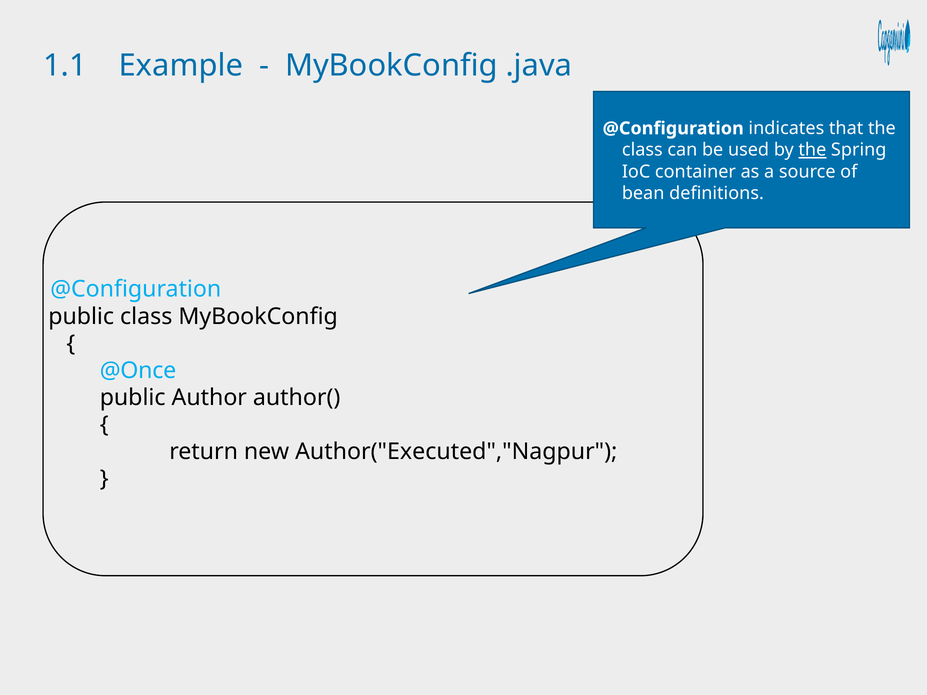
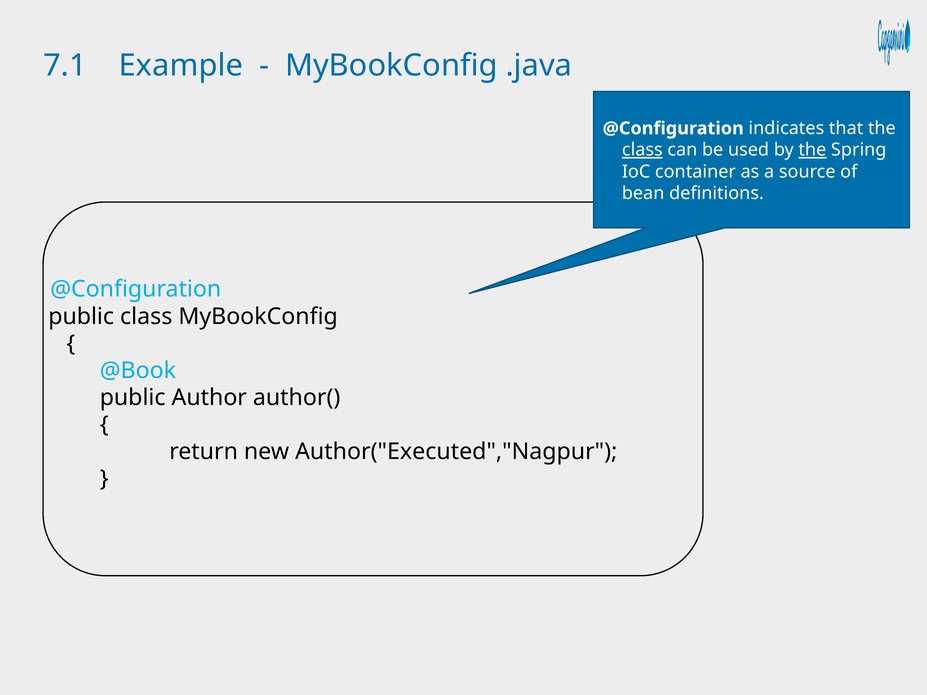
1.1: 1.1 -> 7.1
class at (642, 150) underline: none -> present
@Once: @Once -> @Book
